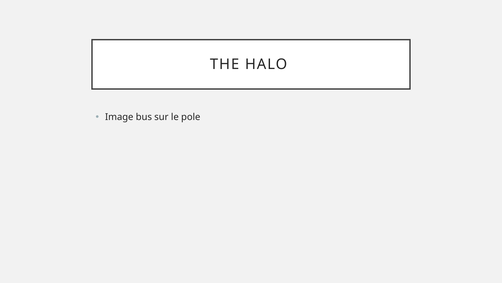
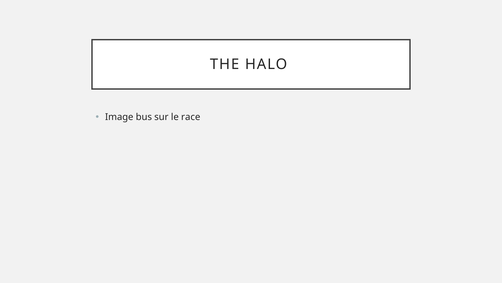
pole: pole -> race
